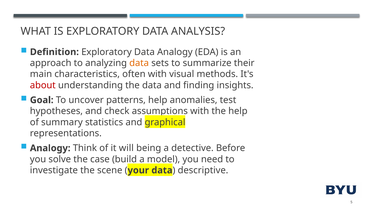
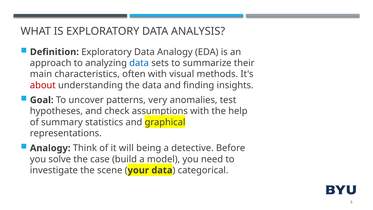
data at (139, 63) colour: orange -> blue
patterns help: help -> very
descriptive: descriptive -> categorical
